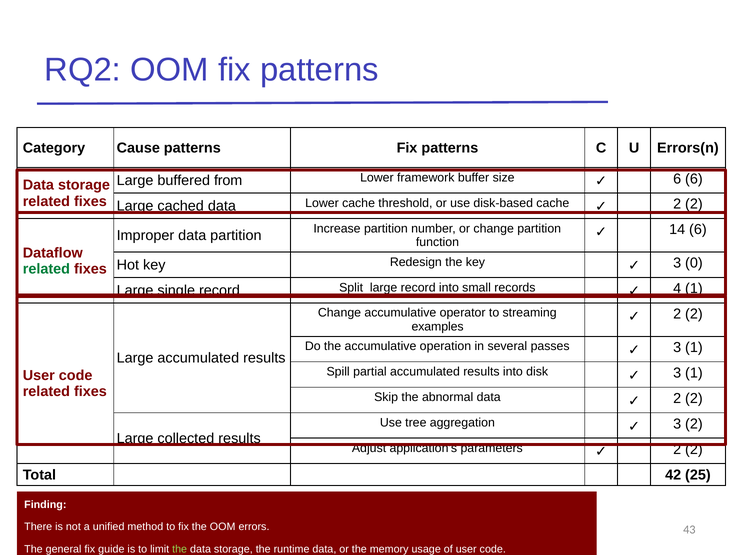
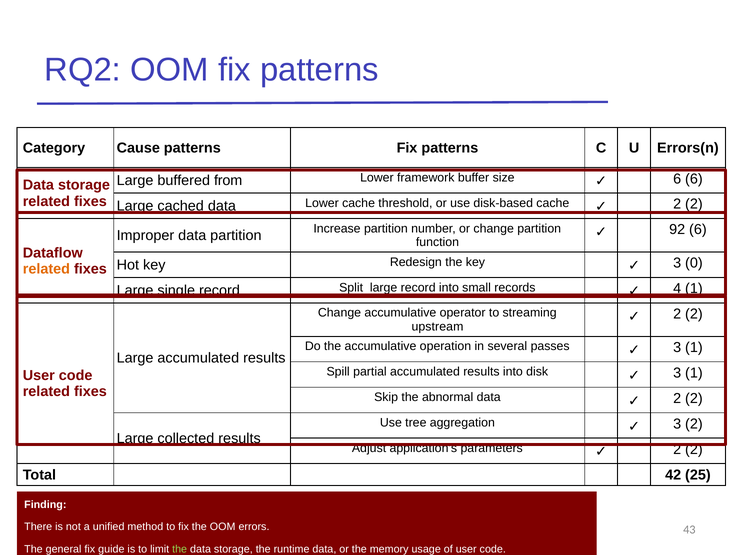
14: 14 -> 92
related at (46, 269) colour: green -> orange
examples: examples -> upstream
